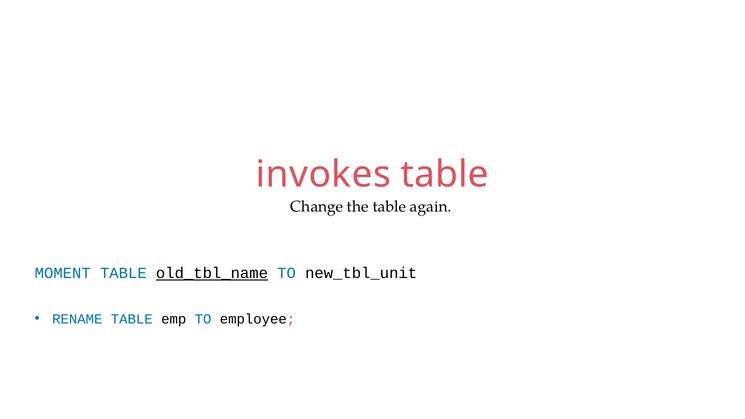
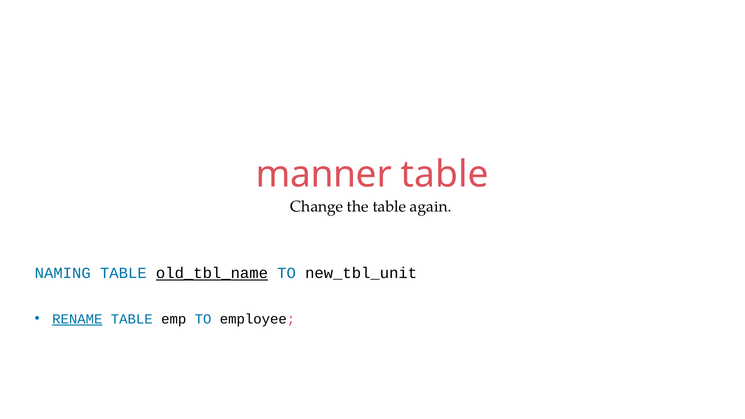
invokes: invokes -> manner
MOMENT: MOMENT -> NAMING
RENAME underline: none -> present
